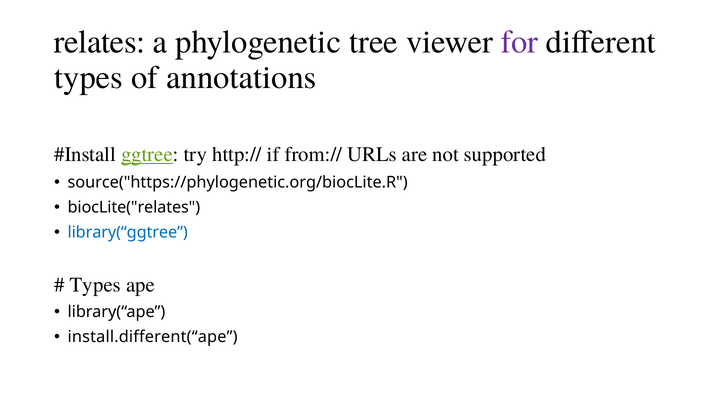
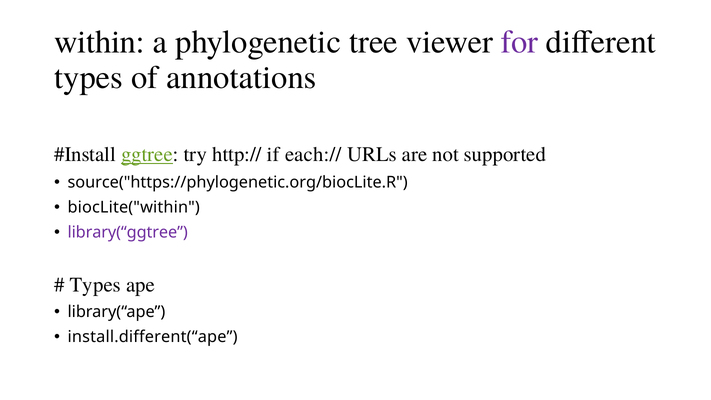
relates: relates -> within
from://: from:// -> each://
biocLite("relates: biocLite("relates -> biocLite("within
library(“ggtree colour: blue -> purple
